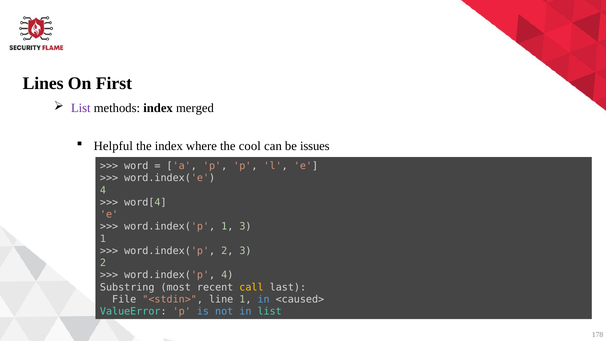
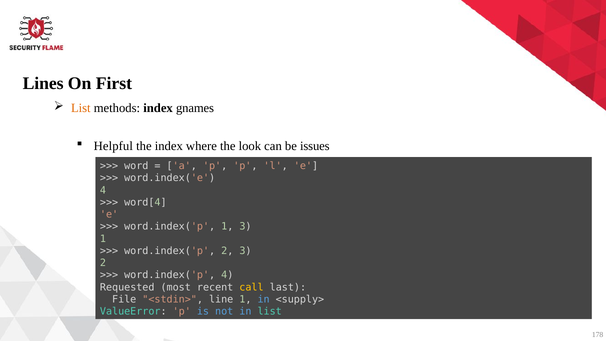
List at (81, 108) colour: purple -> orange
merged: merged -> gnames
cool: cool -> look
Substring: Substring -> Requested
<caused>: <caused> -> <supply>
